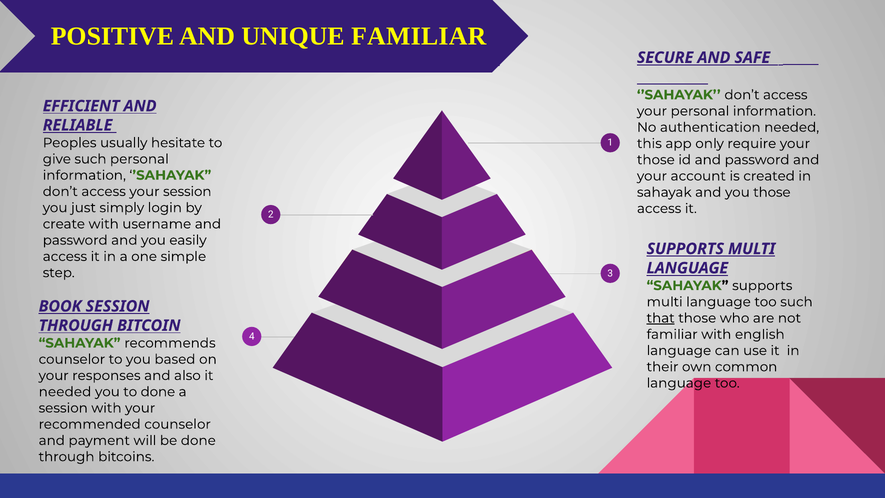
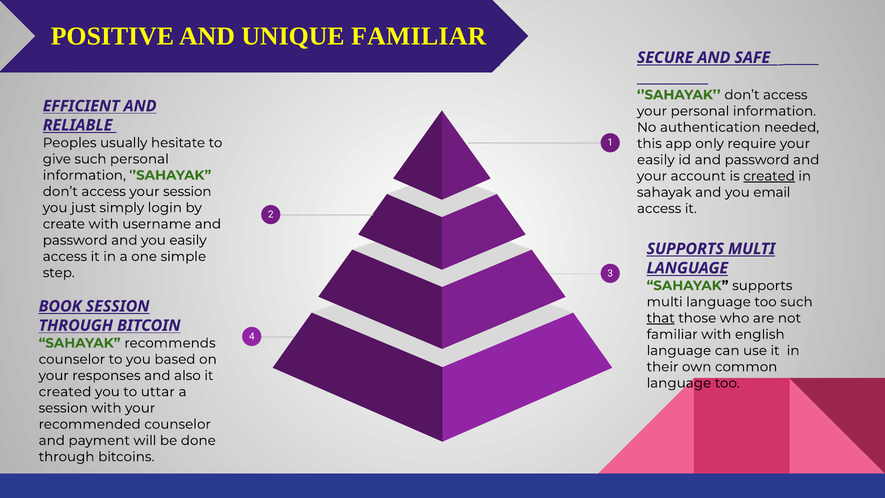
those at (656, 160): those -> easily
created at (769, 176) underline: none -> present
you those: those -> email
needed at (65, 392): needed -> created
to done: done -> uttar
